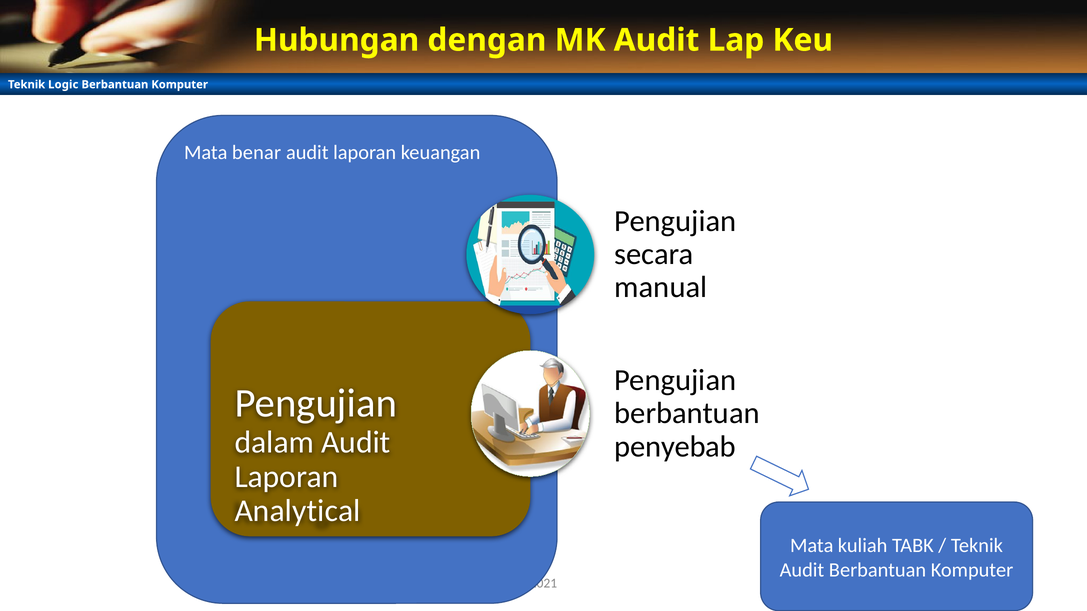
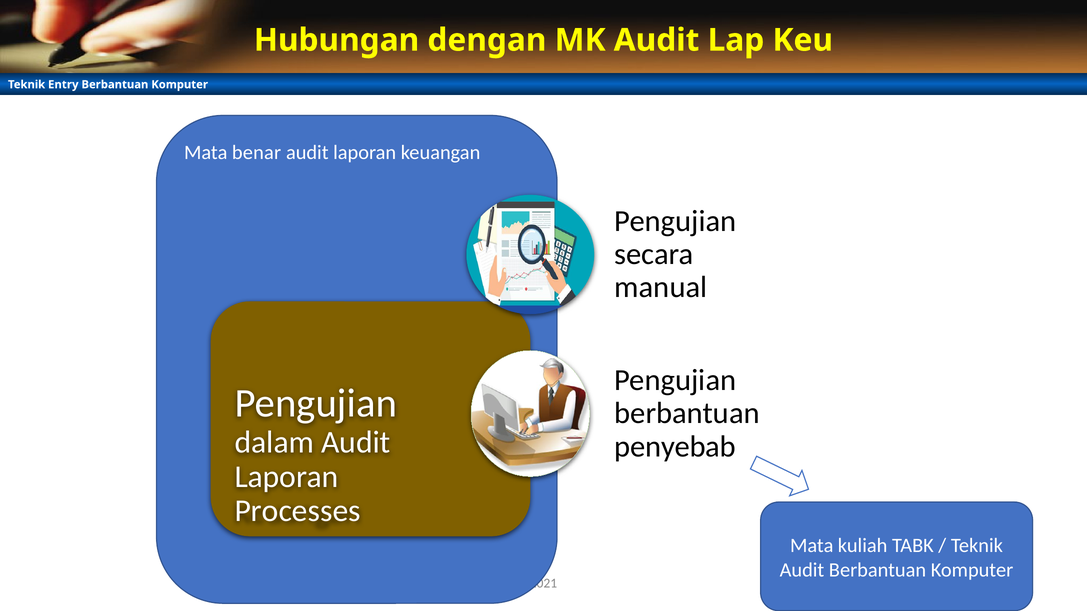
Logic: Logic -> Entry
Analytical: Analytical -> Processes
